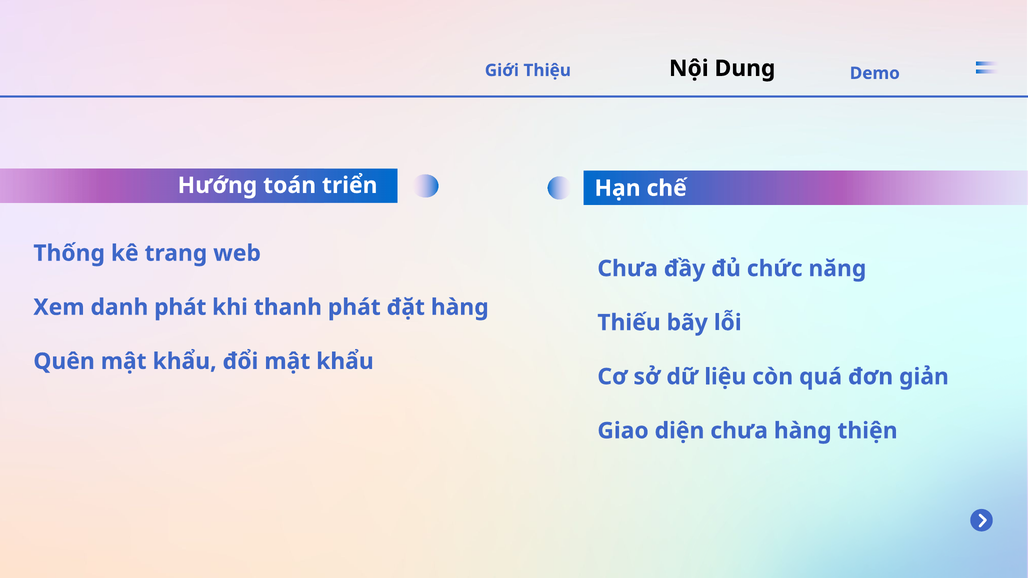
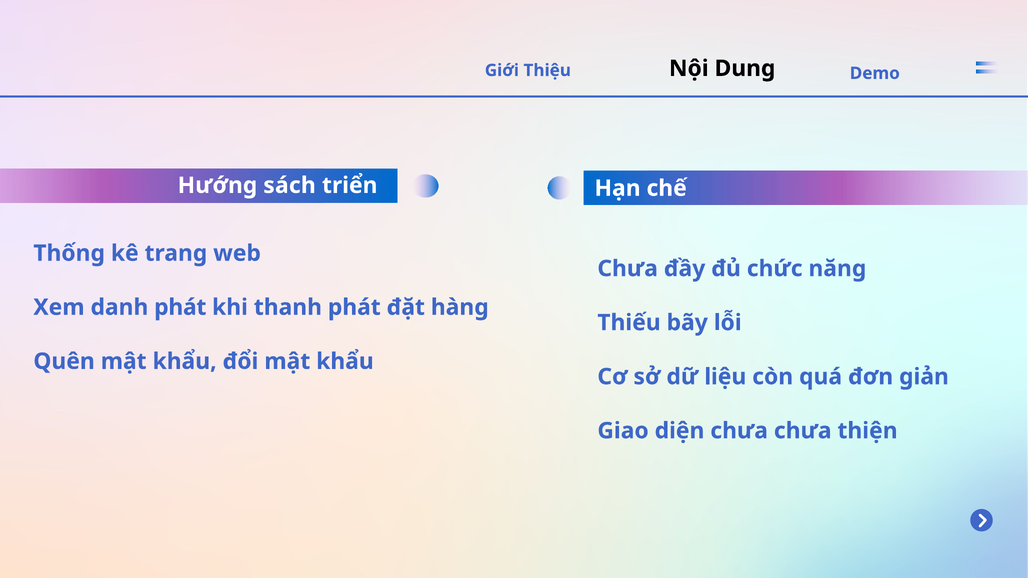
toán: toán -> sách
chưa hàng: hàng -> chưa
